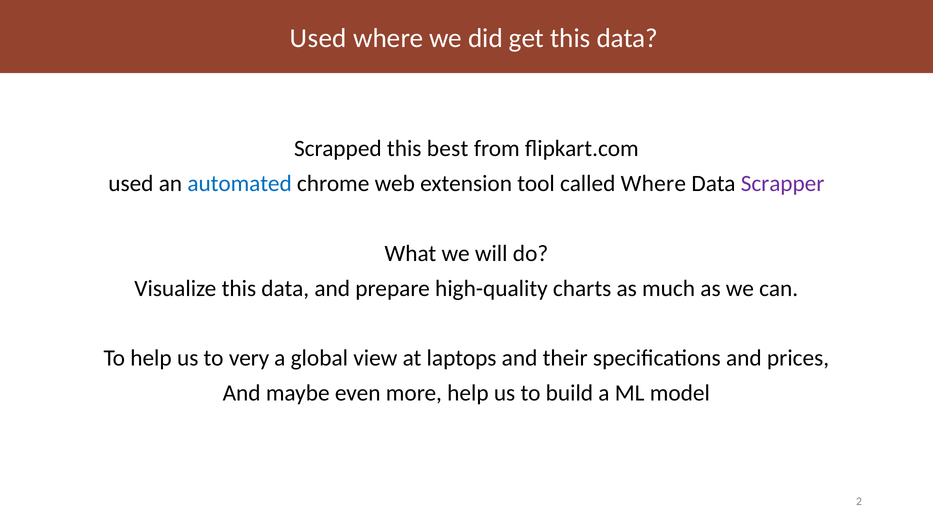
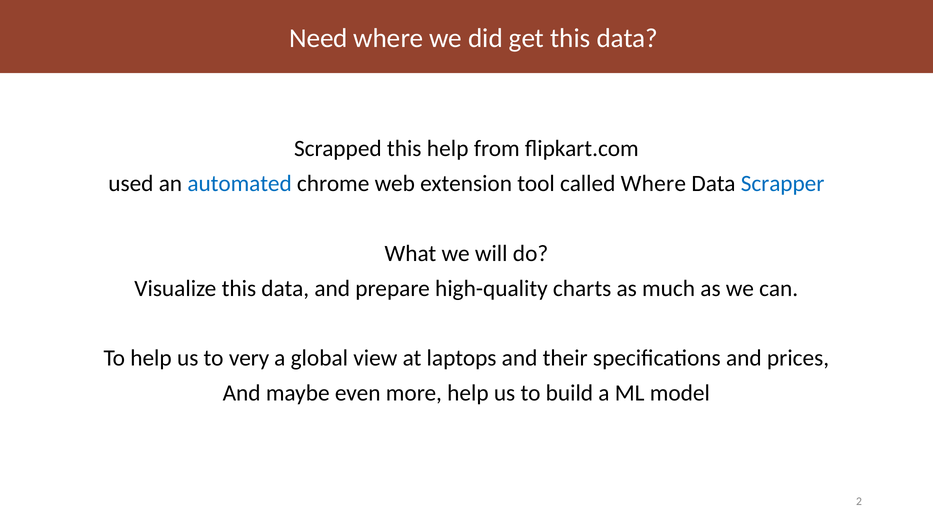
Used at (318, 38): Used -> Need
this best: best -> help
Scrapper colour: purple -> blue
